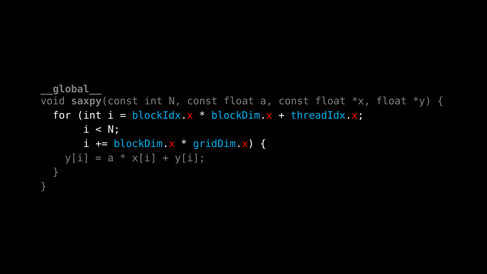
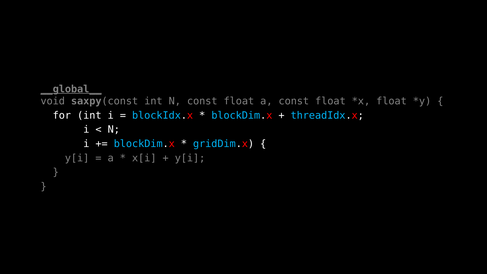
__global__ underline: none -> present
